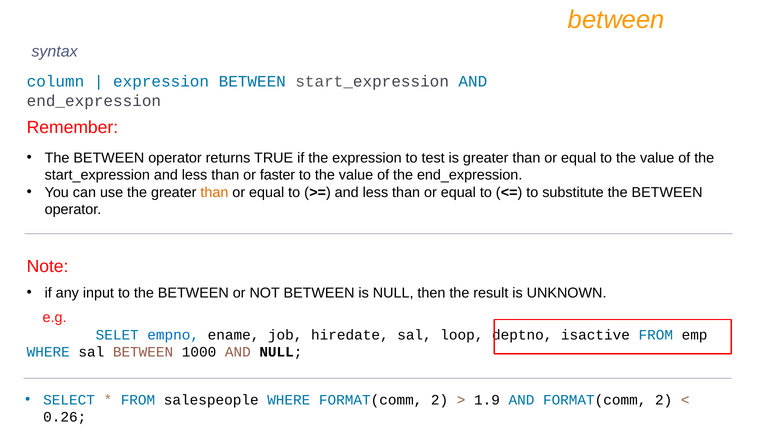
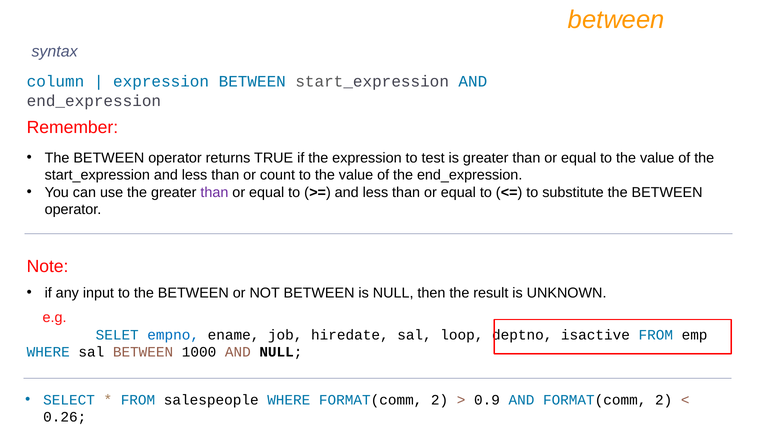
faster: faster -> count
than at (214, 192) colour: orange -> purple
1.9: 1.9 -> 0.9
